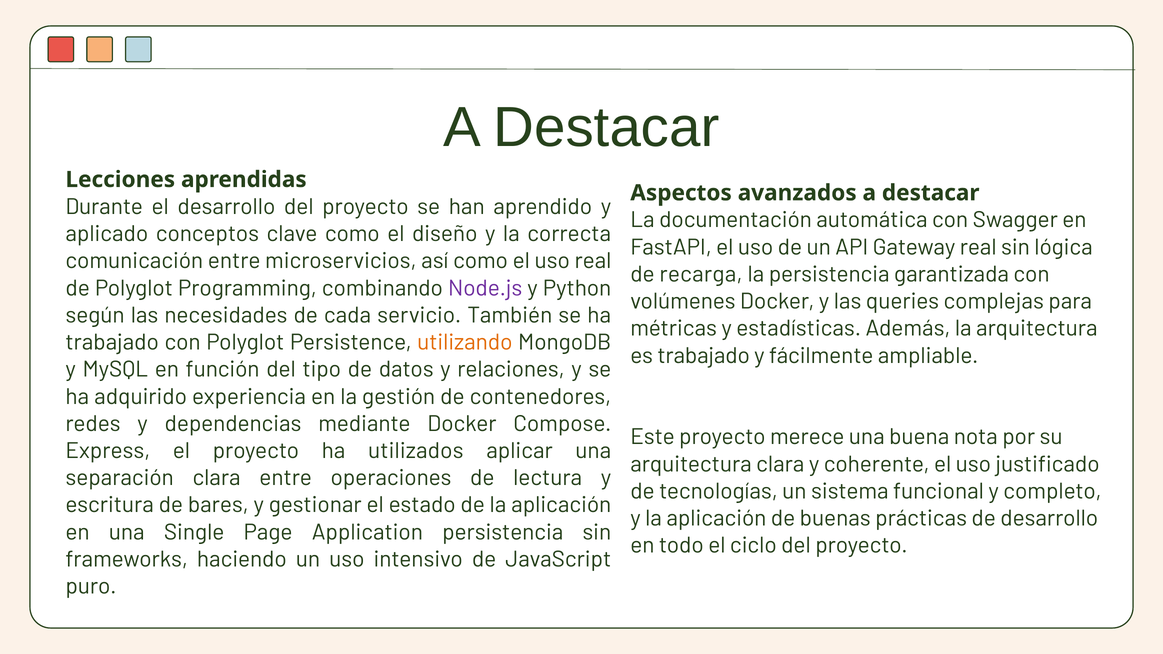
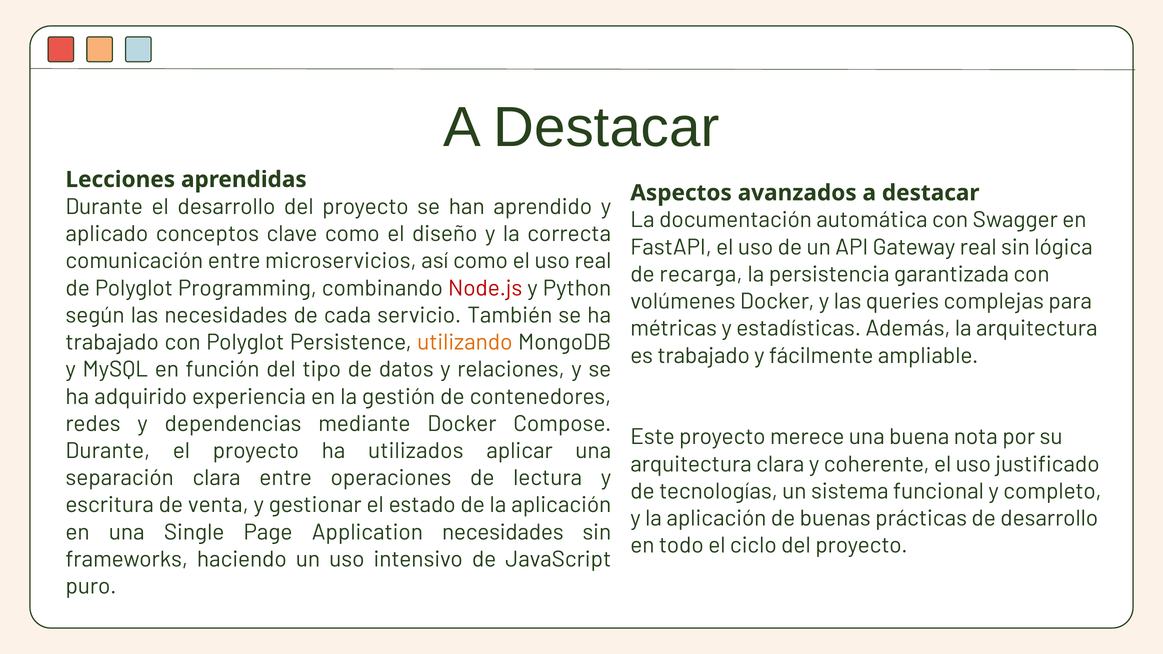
Node.js colour: purple -> red
Express at (108, 451): Express -> Durante
bares: bares -> venta
Application persistencia: persistencia -> necesidades
